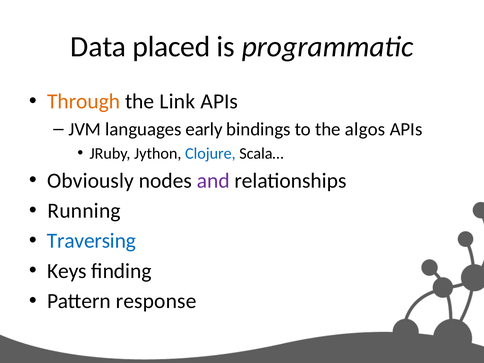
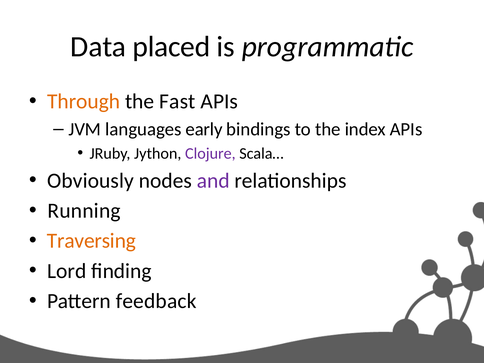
Link: Link -> Fast
algos: algos -> index
Clojure colour: blue -> purple
Traversing colour: blue -> orange
Keys: Keys -> Lord
response: response -> feedback
